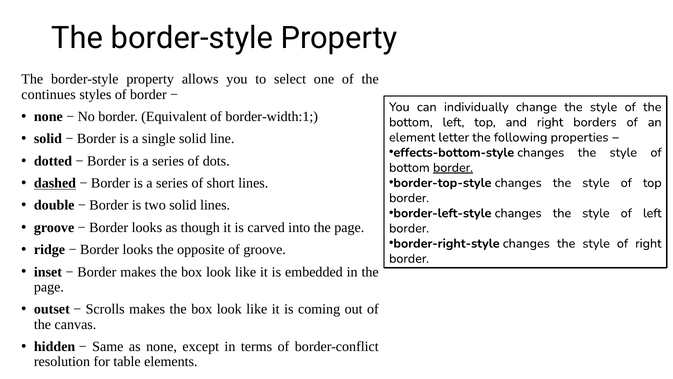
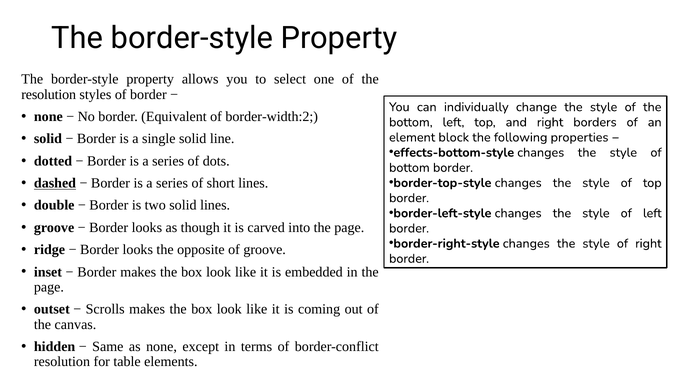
continues at (49, 94): continues -> resolution
border-width:1: border-width:1 -> border-width:2
letter: letter -> block
border at (453, 167) underline: present -> none
